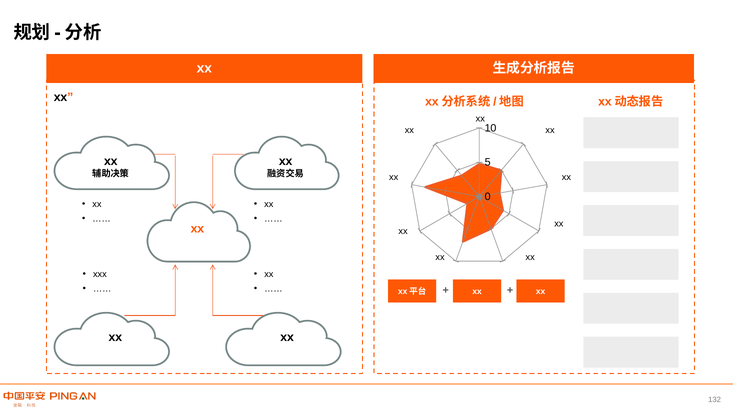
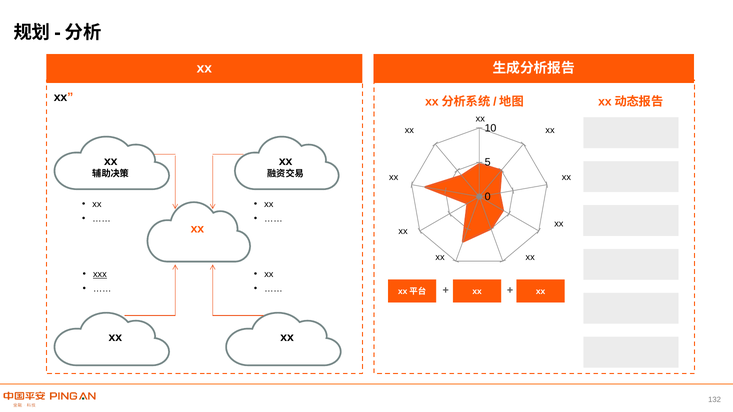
xxx underline: none -> present
